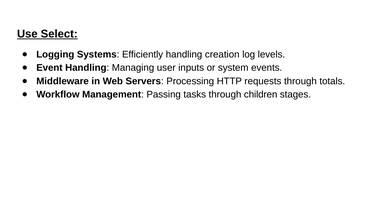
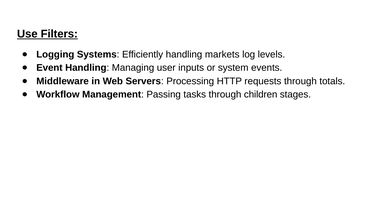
Select: Select -> Filters
creation: creation -> markets
